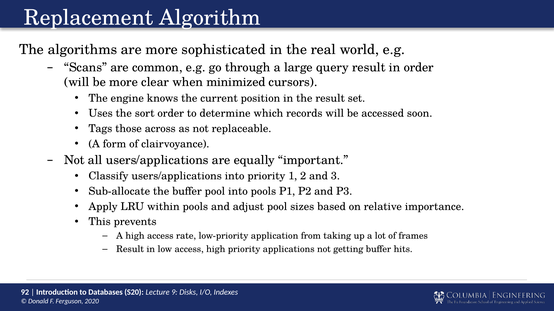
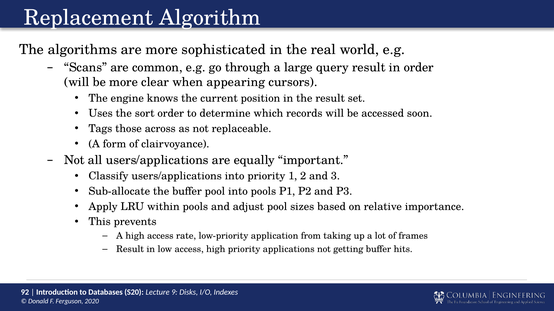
minimized: minimized -> appearing
